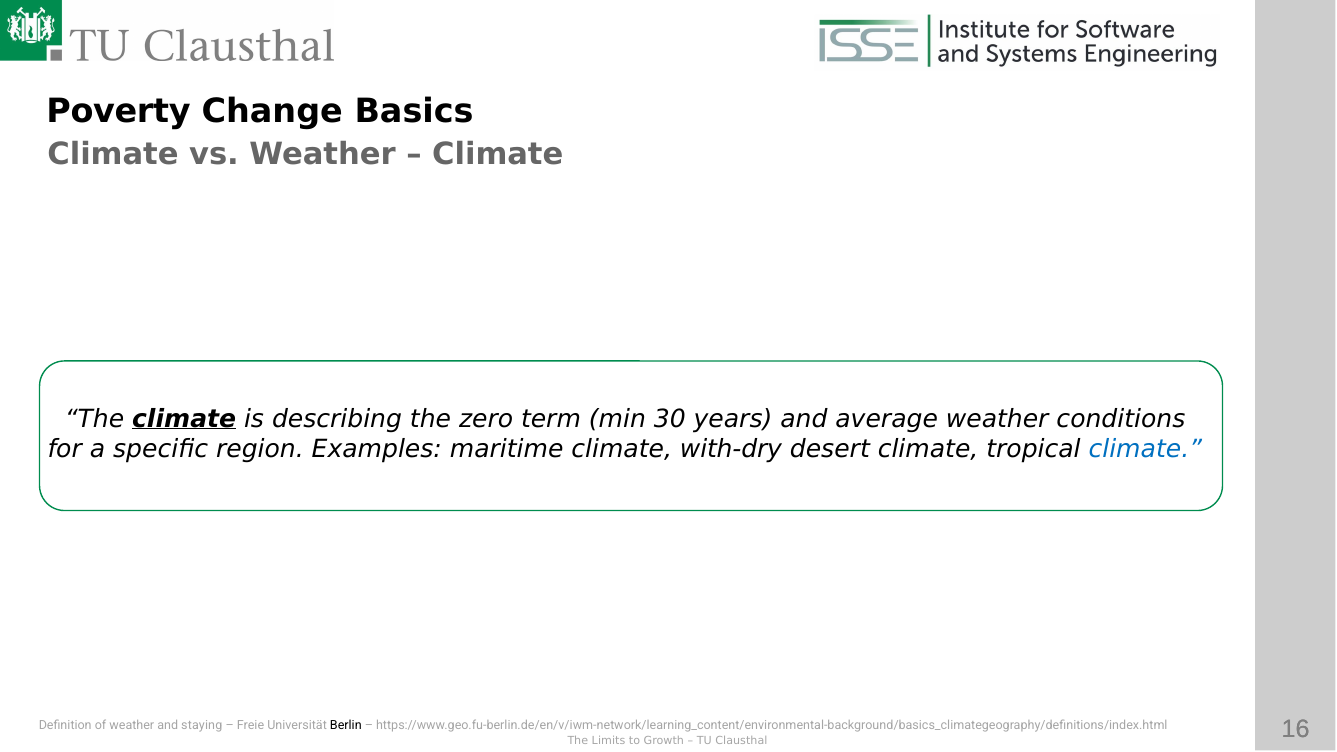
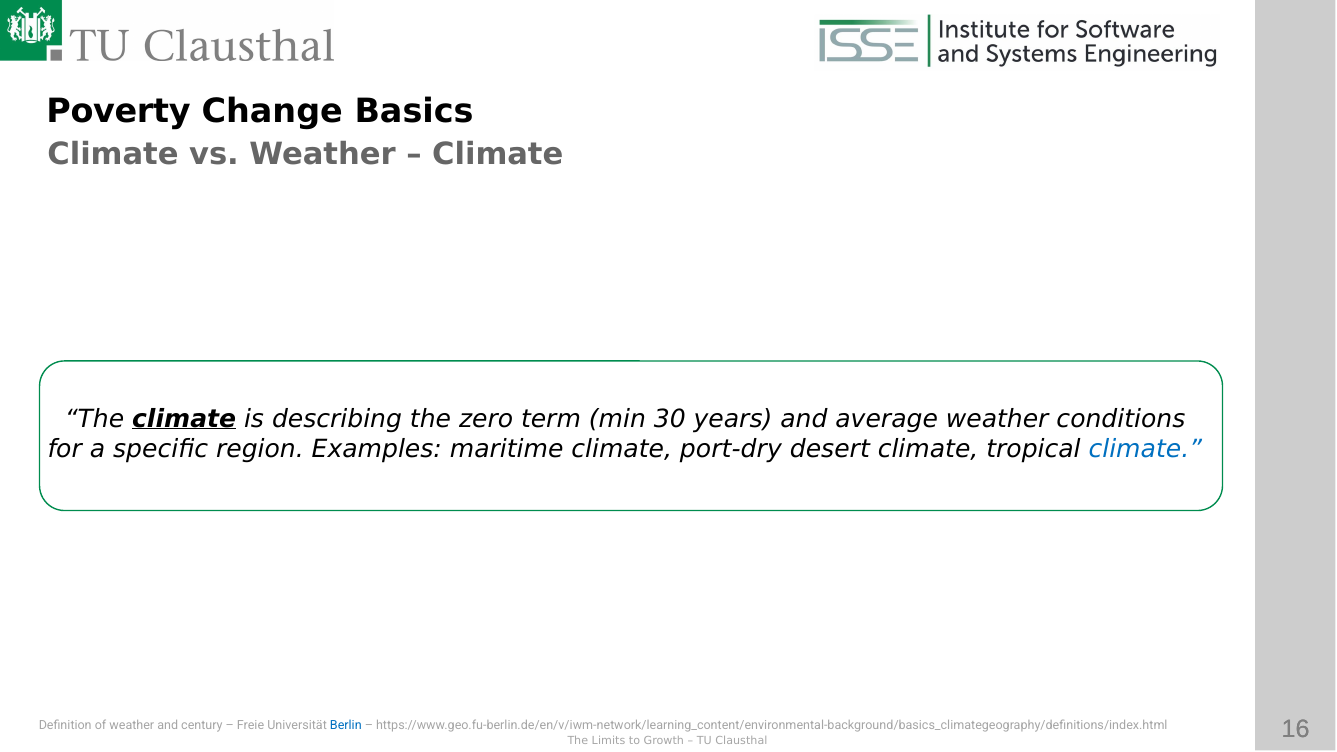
with-dry: with-dry -> port-dry
staying: staying -> century
Berlin colour: black -> blue
